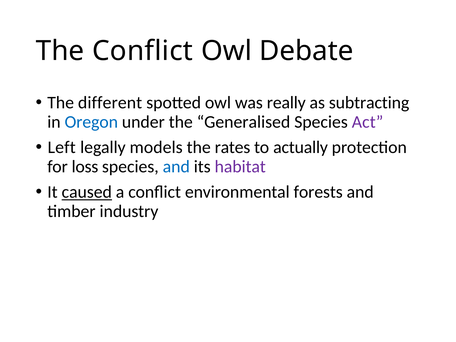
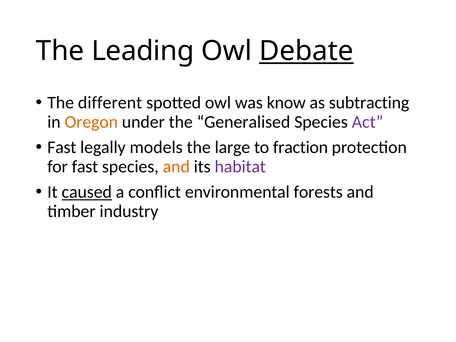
The Conflict: Conflict -> Leading
Debate underline: none -> present
really: really -> know
Oregon colour: blue -> orange
Left at (62, 147): Left -> Fast
rates: rates -> large
actually: actually -> fraction
for loss: loss -> fast
and at (176, 167) colour: blue -> orange
